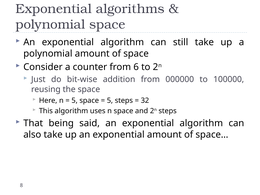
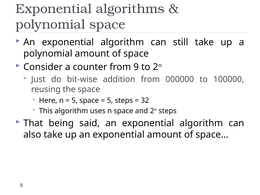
6: 6 -> 9
